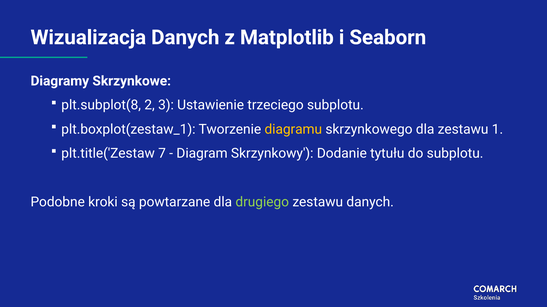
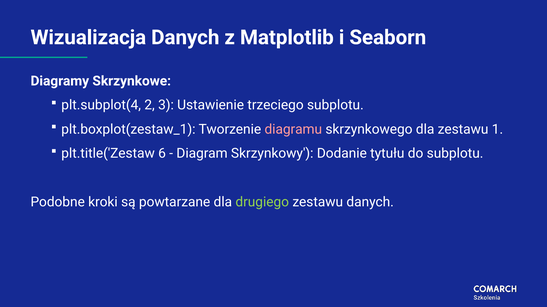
plt.subplot(8: plt.subplot(8 -> plt.subplot(4
diagramu colour: yellow -> pink
7: 7 -> 6
